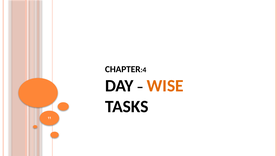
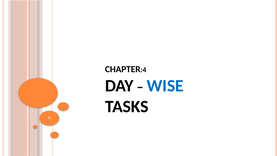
WISE colour: orange -> blue
